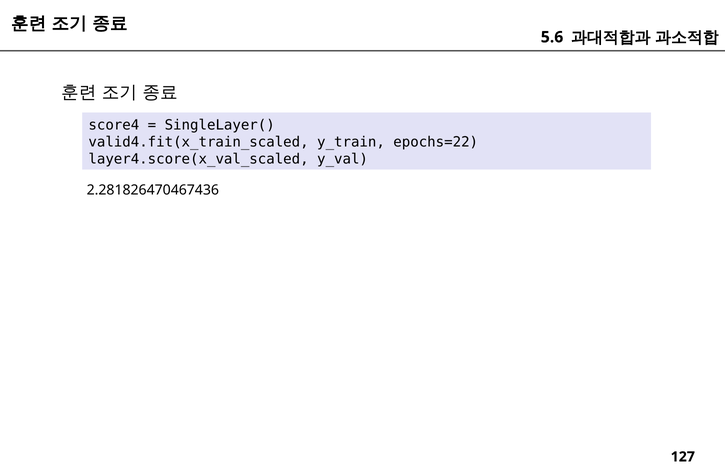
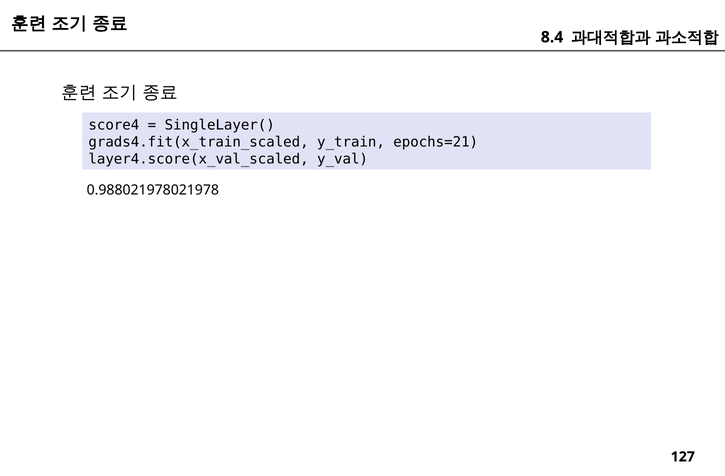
5.6: 5.6 -> 8.4
valid4.fit(x_train_scaled: valid4.fit(x_train_scaled -> grads4.fit(x_train_scaled
epochs=22: epochs=22 -> epochs=21
2.281826470467436: 2.281826470467436 -> 0.988021978021978
